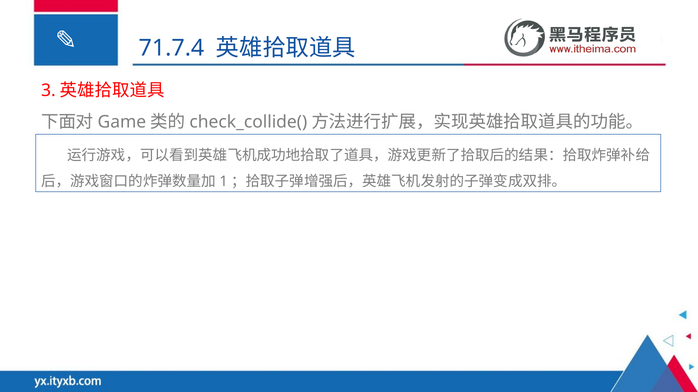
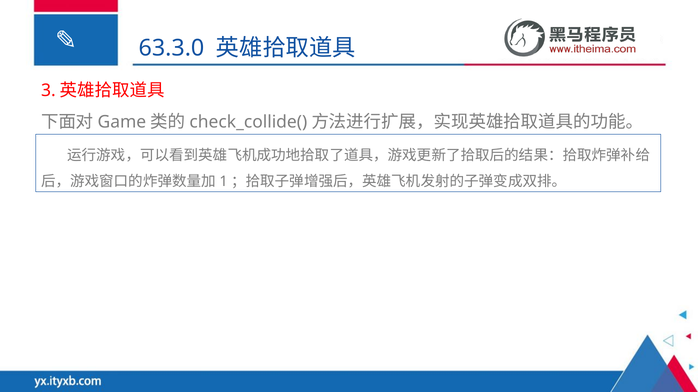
71.7.4: 71.7.4 -> 63.3.0
